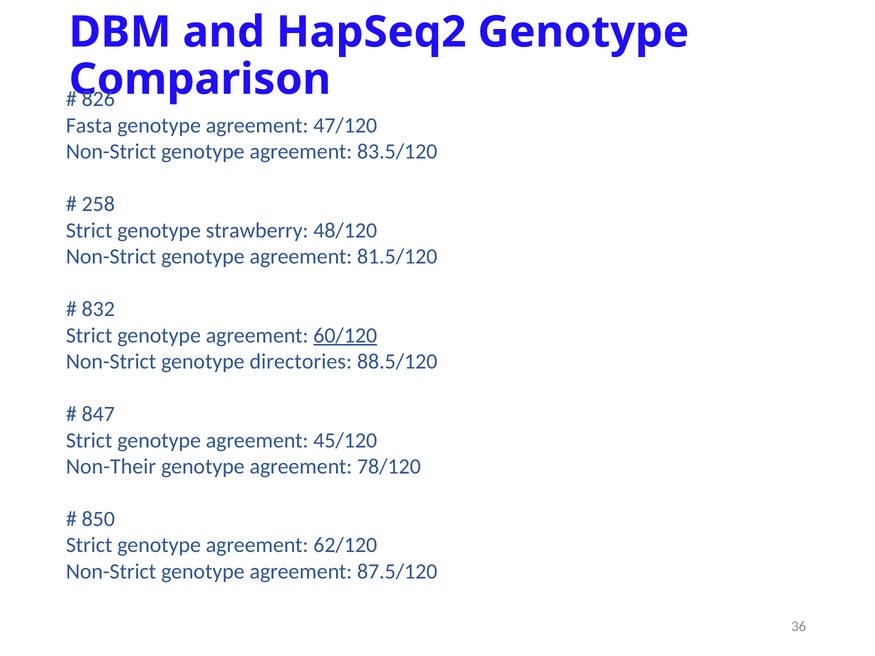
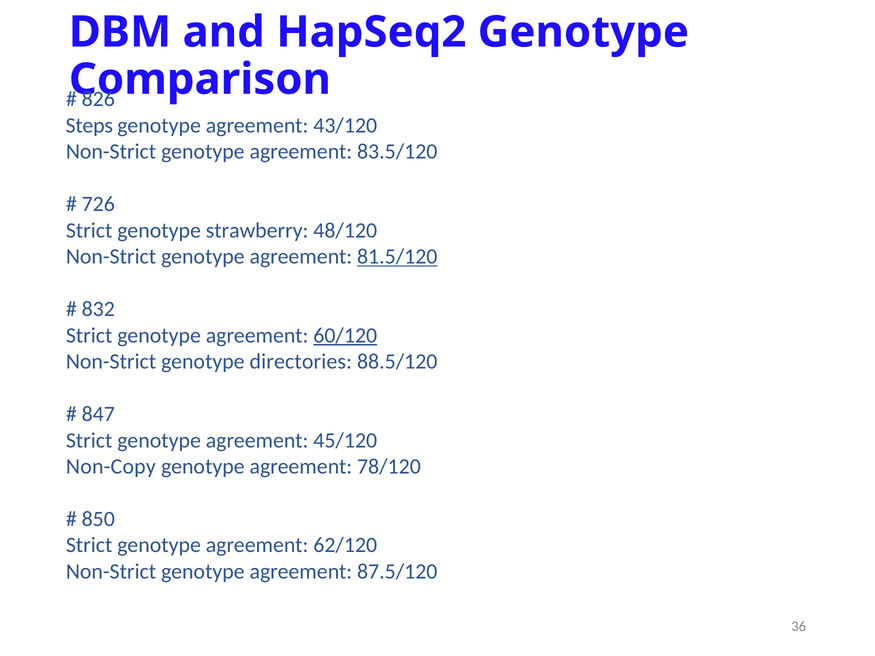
Fasta: Fasta -> Steps
47/120: 47/120 -> 43/120
258: 258 -> 726
81.5/120 underline: none -> present
Non-Their: Non-Their -> Non-Copy
